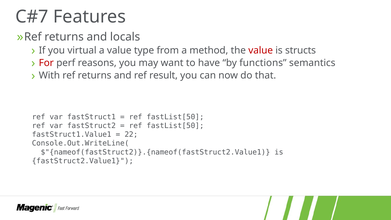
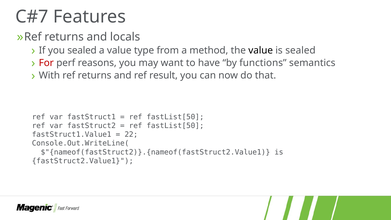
you virtual: virtual -> sealed
value at (261, 50) colour: red -> black
is structs: structs -> sealed
